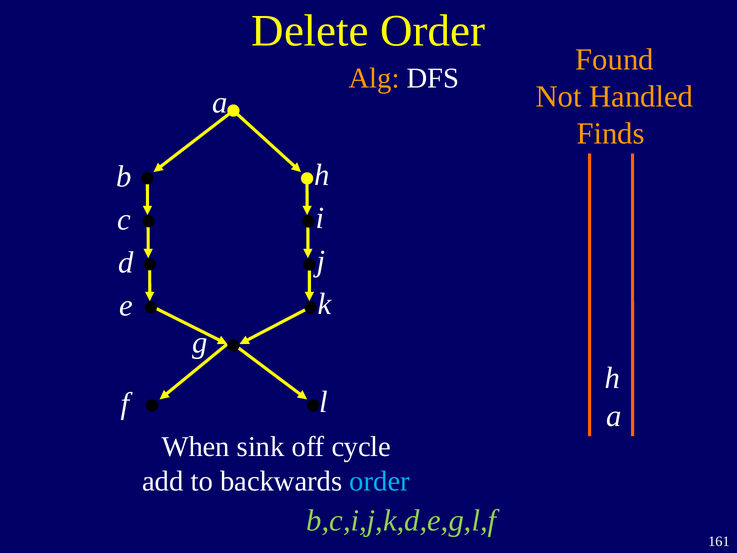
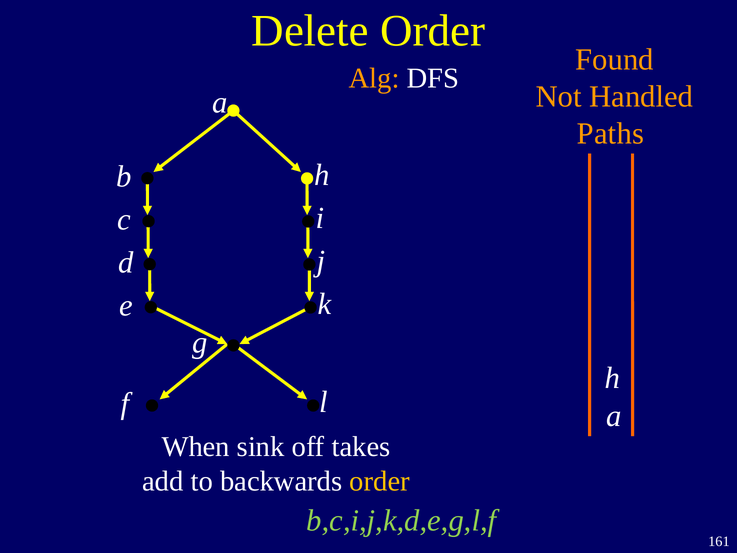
Finds: Finds -> Paths
cycle: cycle -> takes
order at (380, 481) colour: light blue -> yellow
